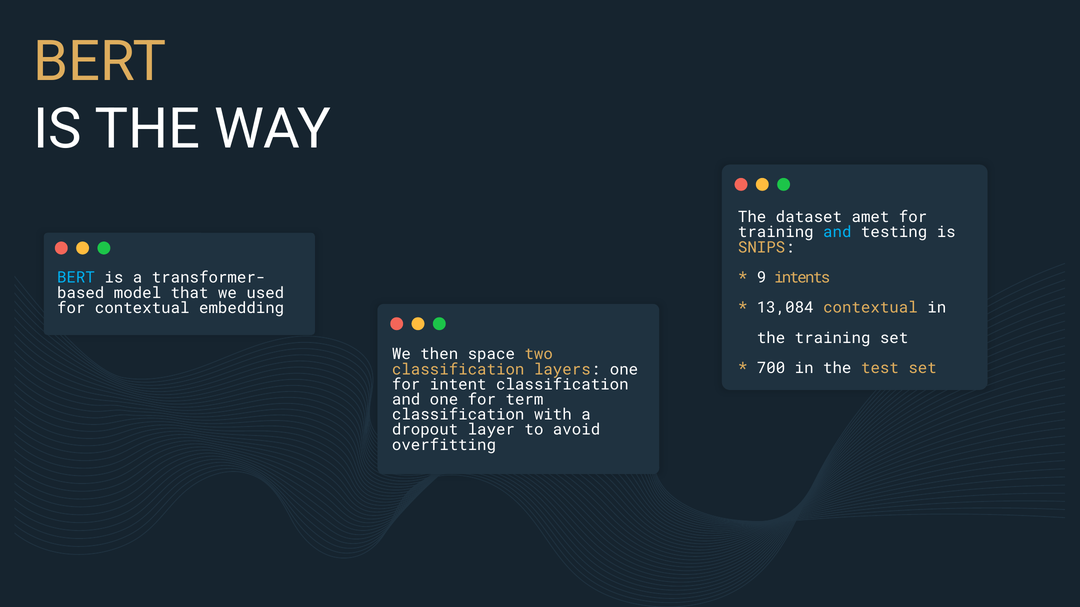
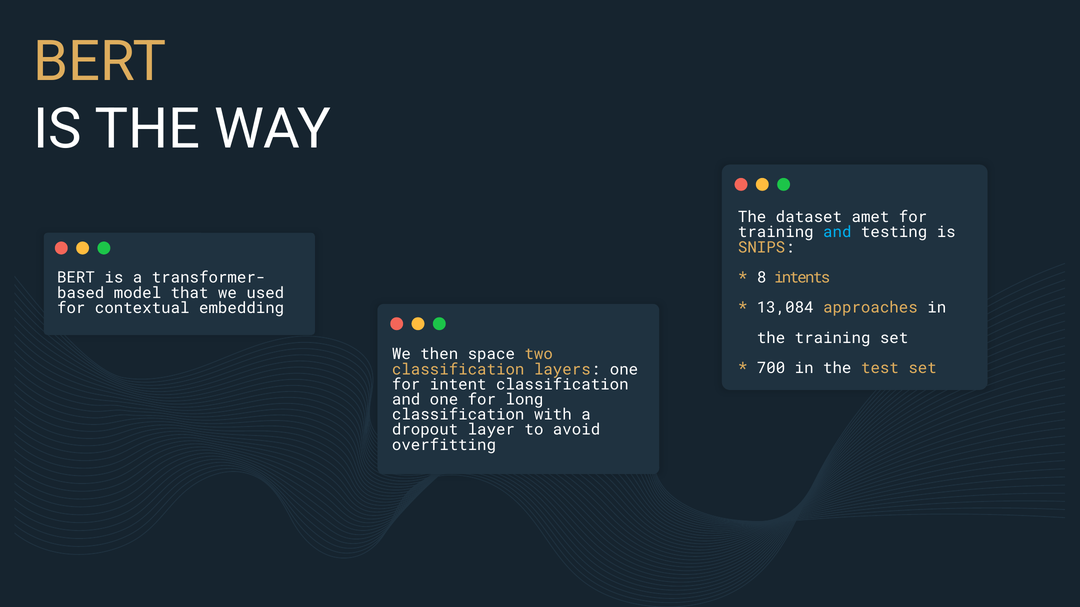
9: 9 -> 8
BERT at (76, 278) colour: light blue -> white
13,084 contextual: contextual -> approaches
term: term -> long
